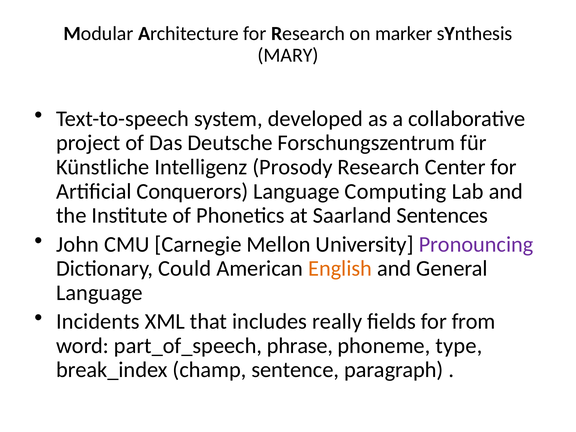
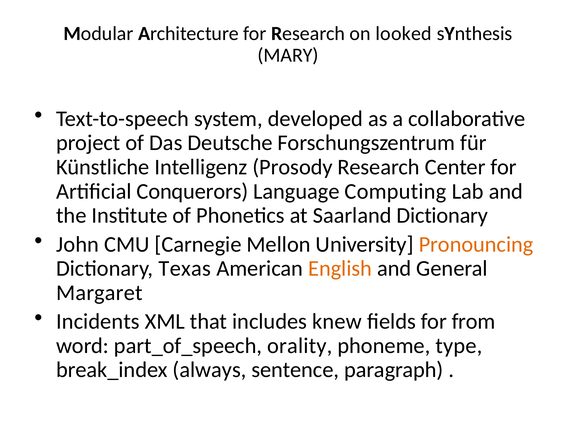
marker: marker -> looked
Saarland Sentences: Sentences -> Dictionary
Pronouncing colour: purple -> orange
Could: Could -> Texas
Language at (99, 293): Language -> Margaret
really: really -> knew
phrase: phrase -> orality
champ: champ -> always
